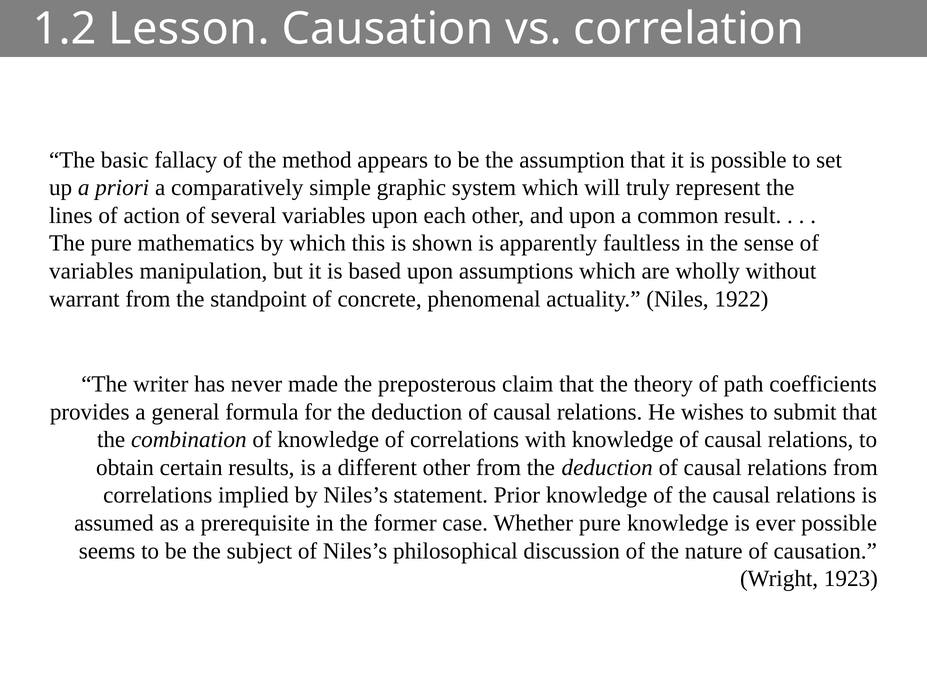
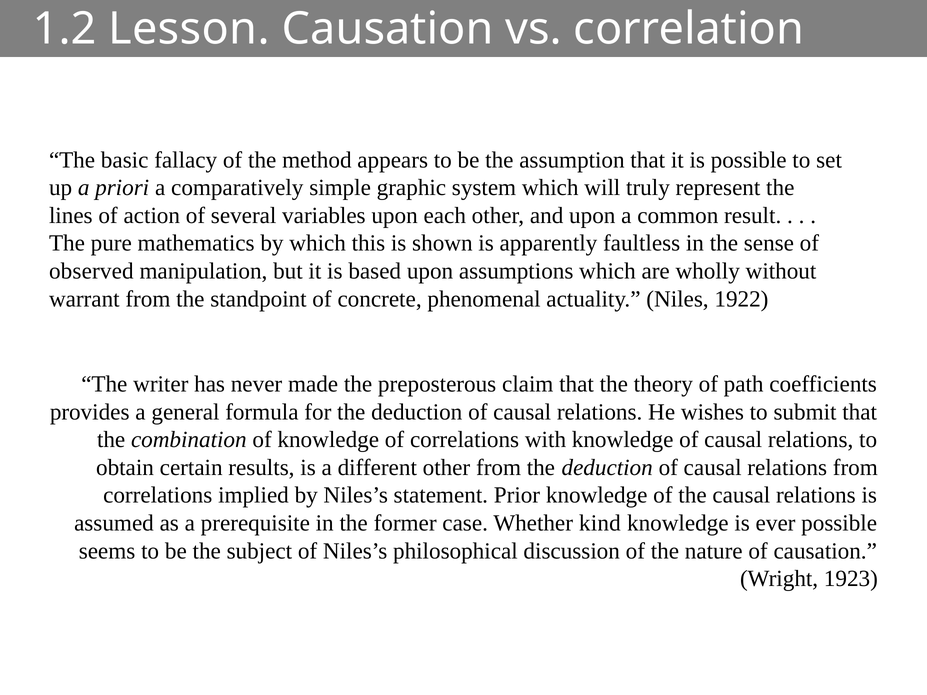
variables at (91, 271): variables -> observed
Whether pure: pure -> kind
